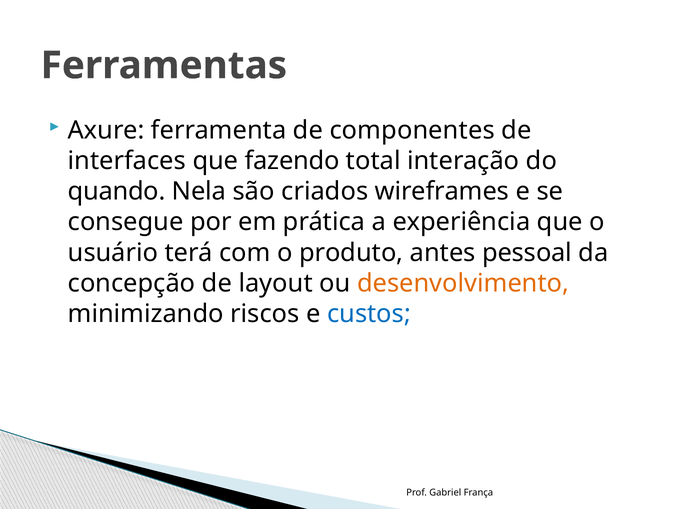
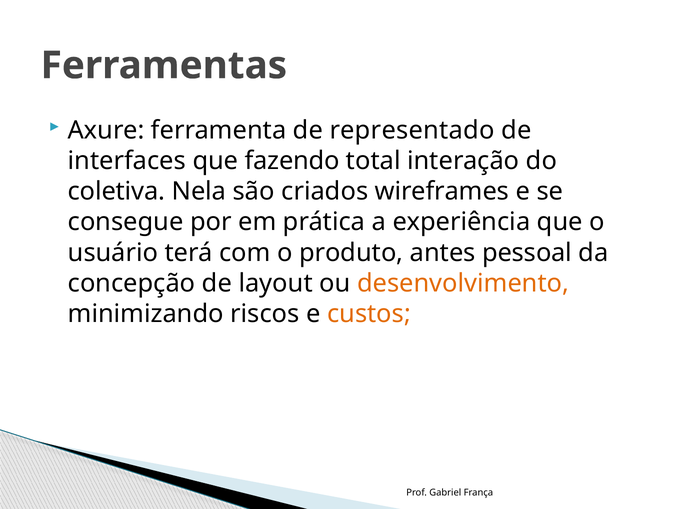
componentes: componentes -> representado
quando: quando -> coletiva
custos colour: blue -> orange
